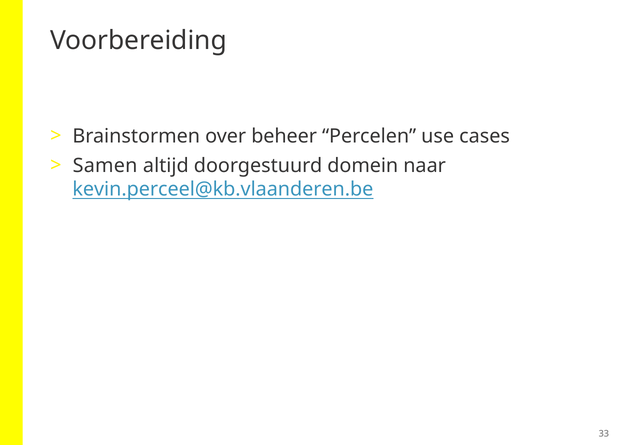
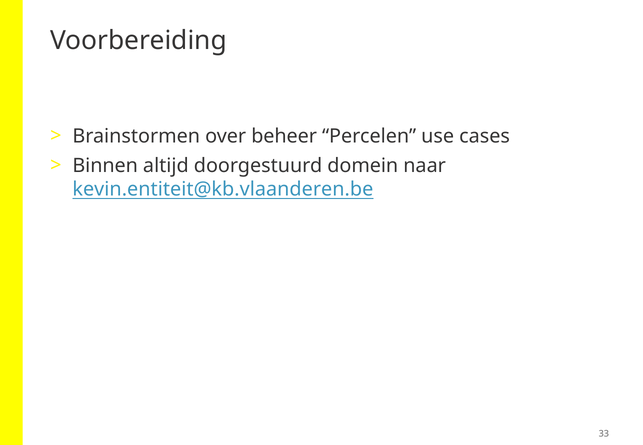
Samen: Samen -> Binnen
kevin.perceel@kb.vlaanderen.be: kevin.perceel@kb.vlaanderen.be -> kevin.entiteit@kb.vlaanderen.be
